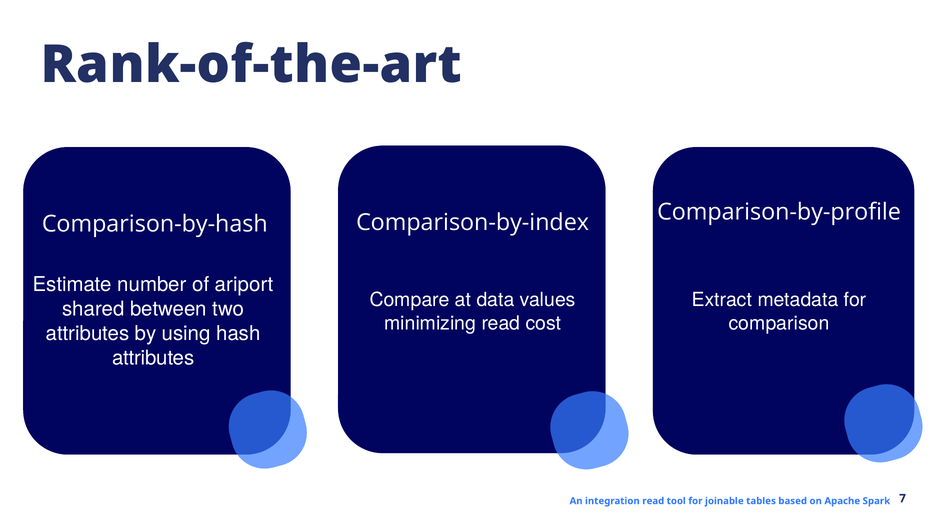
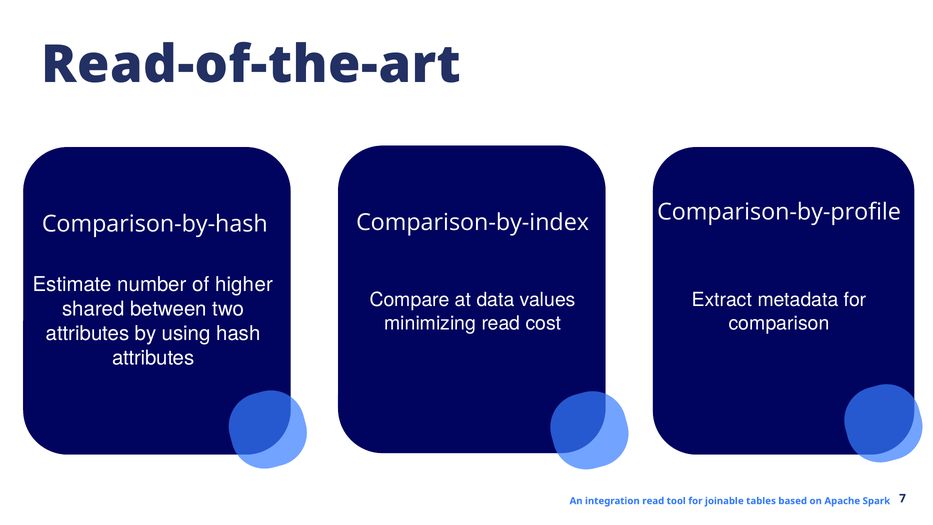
Rank-of-the-art: Rank-of-the-art -> Read-of-the-art
ariport: ariport -> higher
